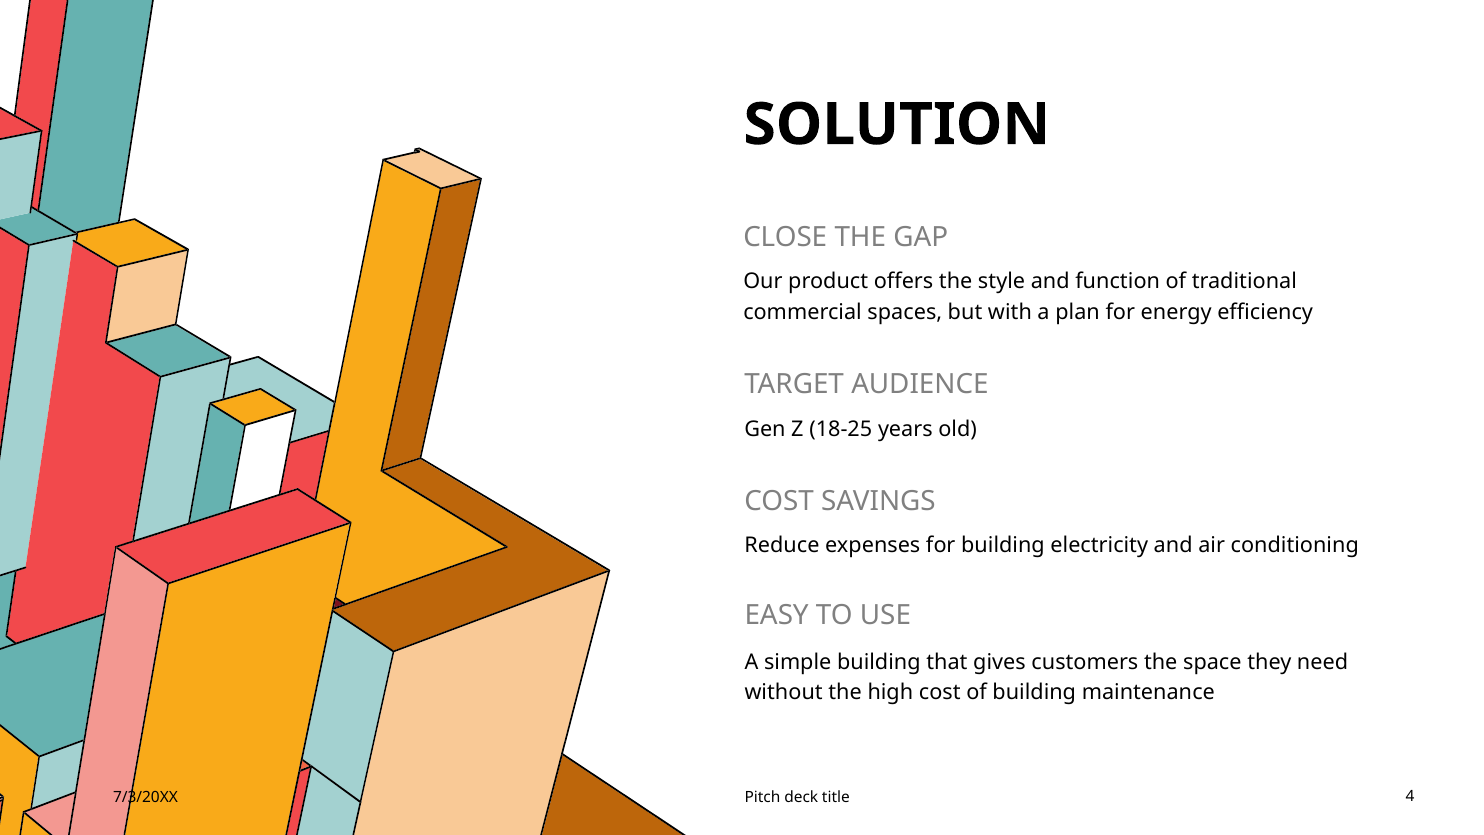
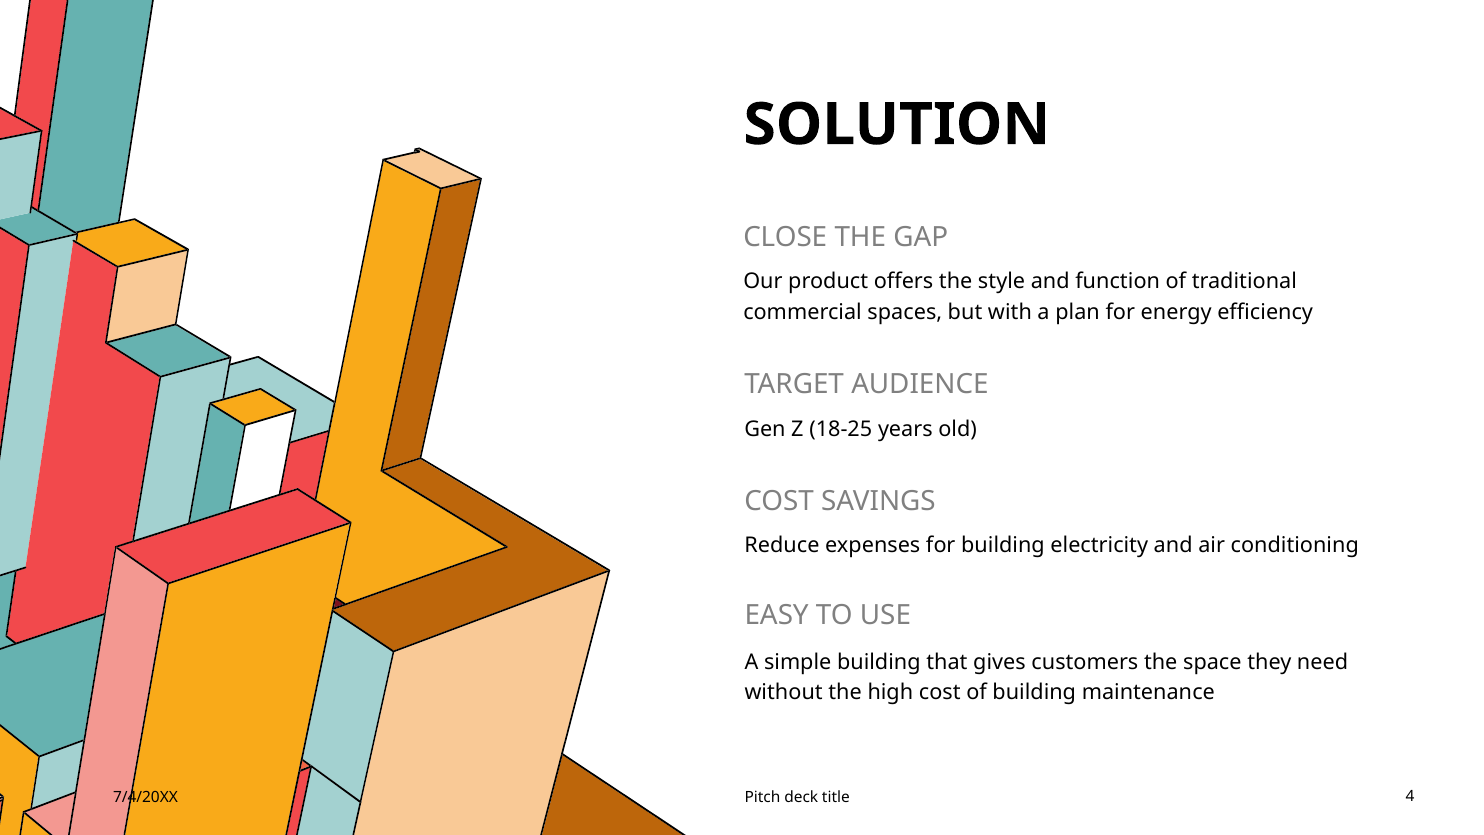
7/3/20XX: 7/3/20XX -> 7/4/20XX
